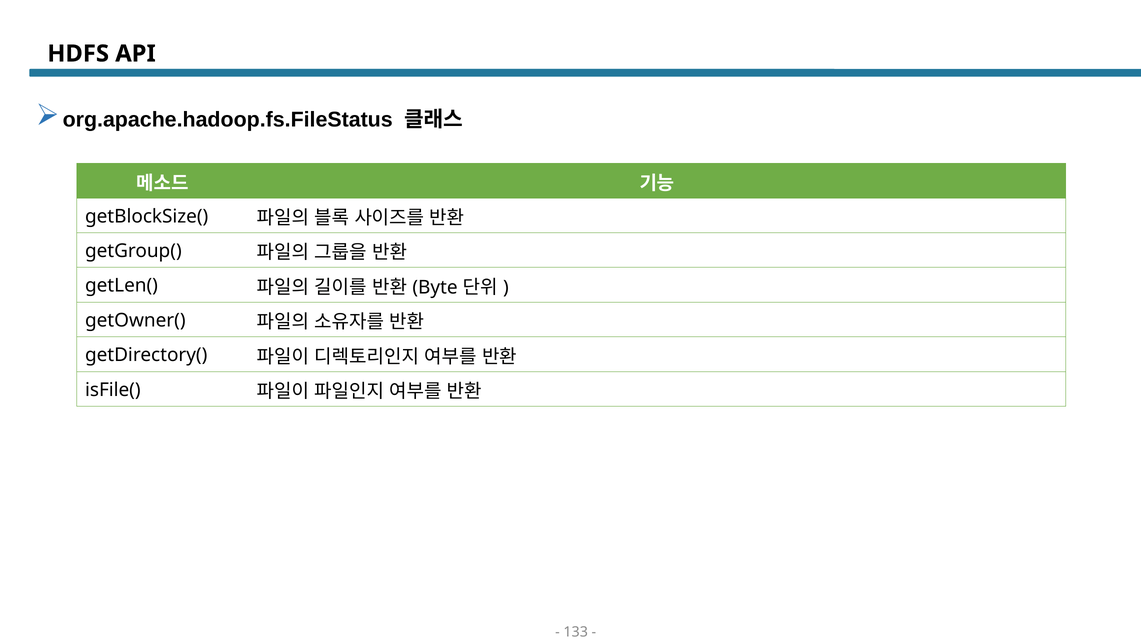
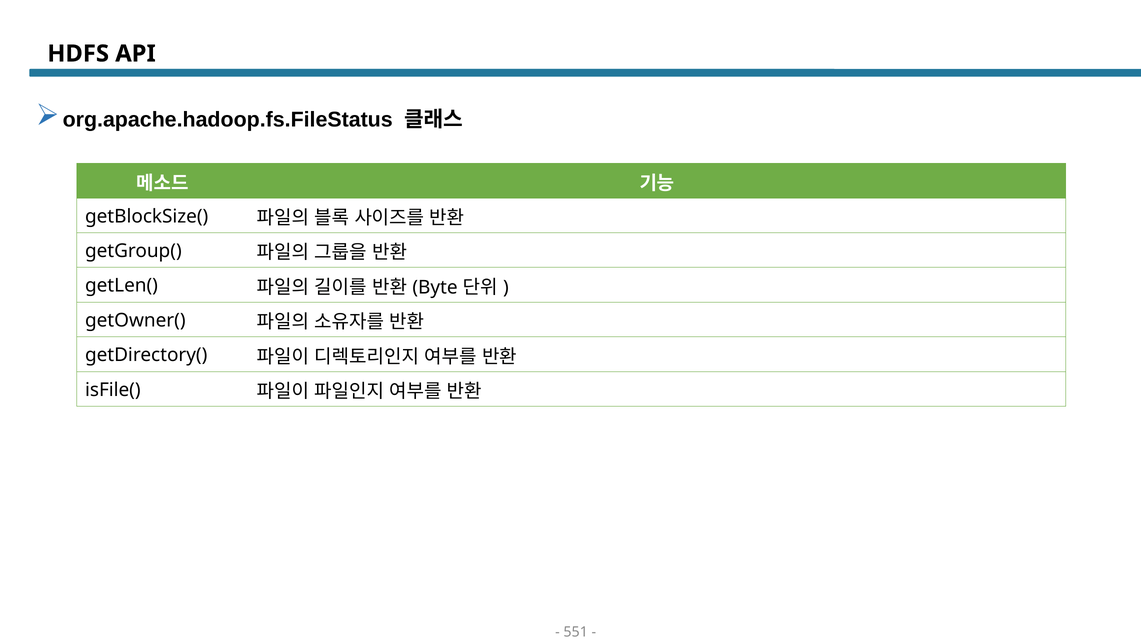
133: 133 -> 551
